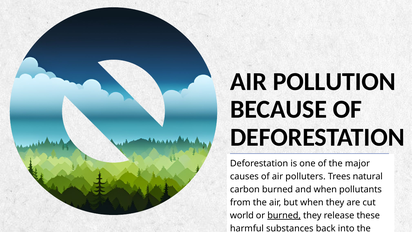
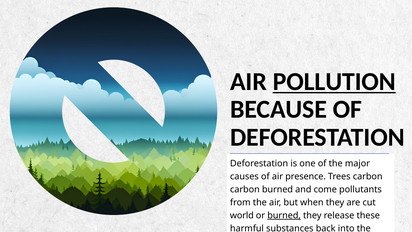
POLLUTION underline: none -> present
polluters: polluters -> presence
Trees natural: natural -> carbon
and when: when -> come
